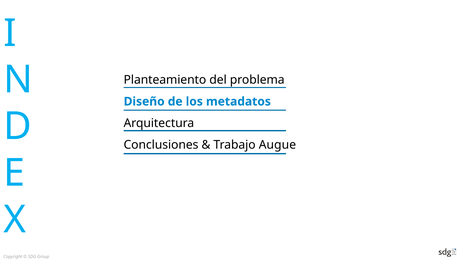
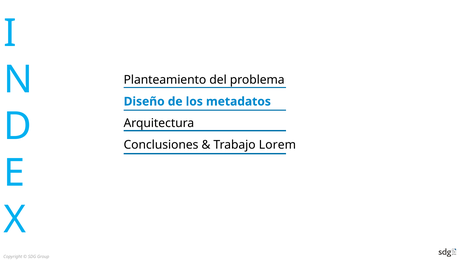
Augue: Augue -> Lorem
